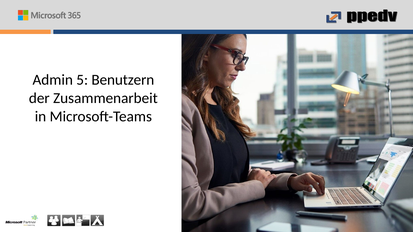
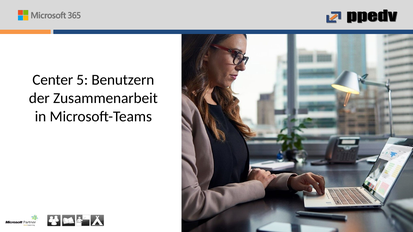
Admin: Admin -> Center
